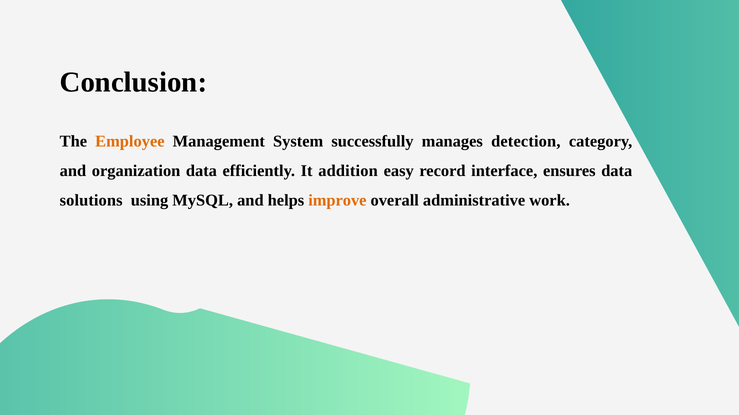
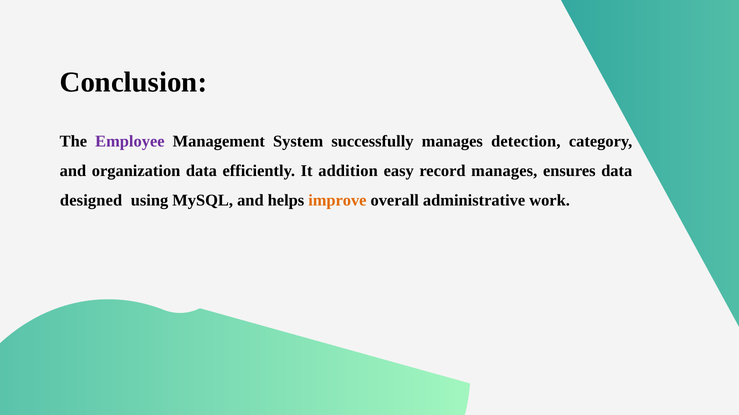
Employee colour: orange -> purple
record interface: interface -> manages
solutions: solutions -> designed
